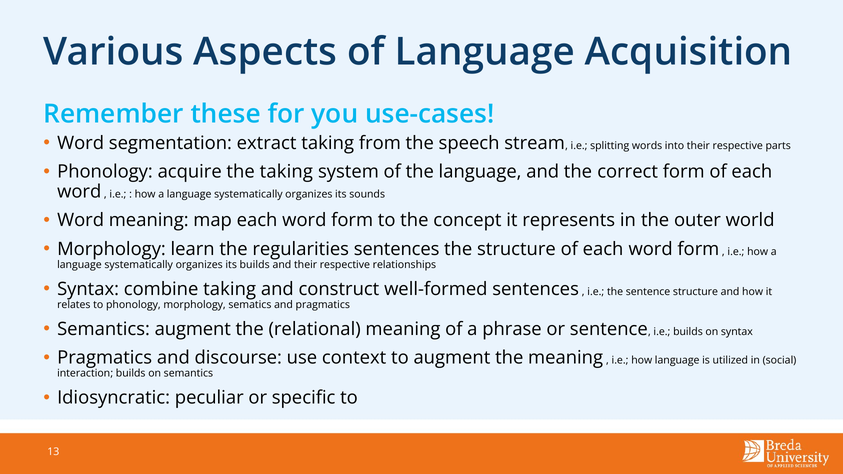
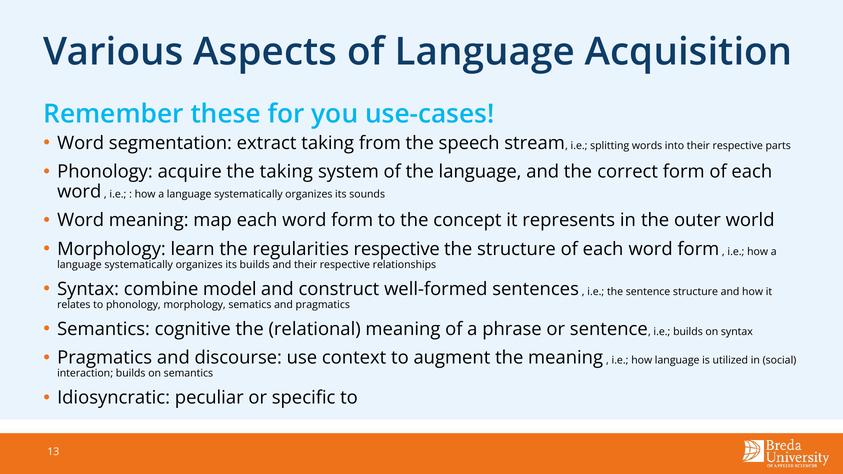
regularities sentences: sentences -> respective
combine taking: taking -> model
Semantics augment: augment -> cognitive
